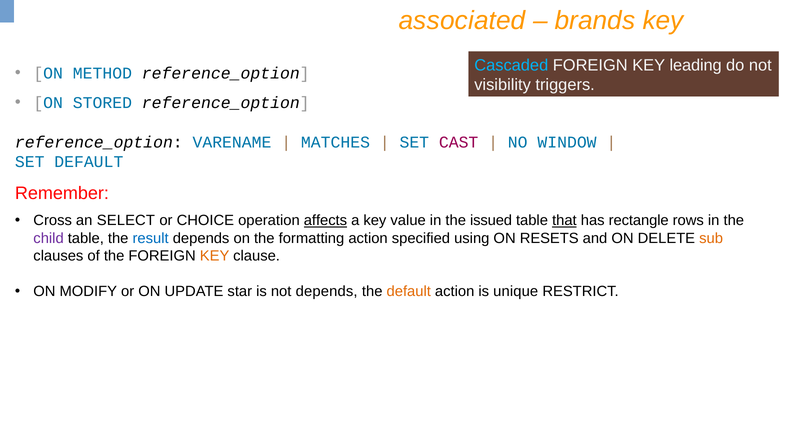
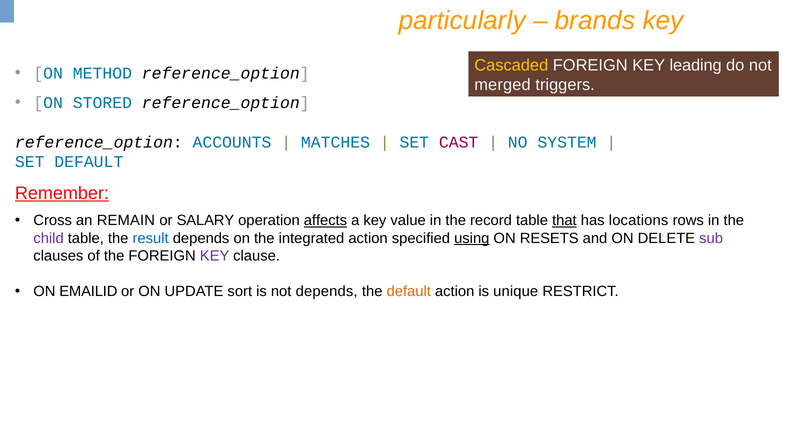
associated: associated -> particularly
Cascaded colour: light blue -> yellow
visibility: visibility -> merged
VARENAME: VARENAME -> ACCOUNTS
WINDOW: WINDOW -> SYSTEM
Remember underline: none -> present
SELECT: SELECT -> REMAIN
CHOICE: CHOICE -> SALARY
issued: issued -> record
rectangle: rectangle -> locations
formatting: formatting -> integrated
using underline: none -> present
sub colour: orange -> purple
KEY at (215, 256) colour: orange -> purple
MODIFY: MODIFY -> EMAILID
star: star -> sort
